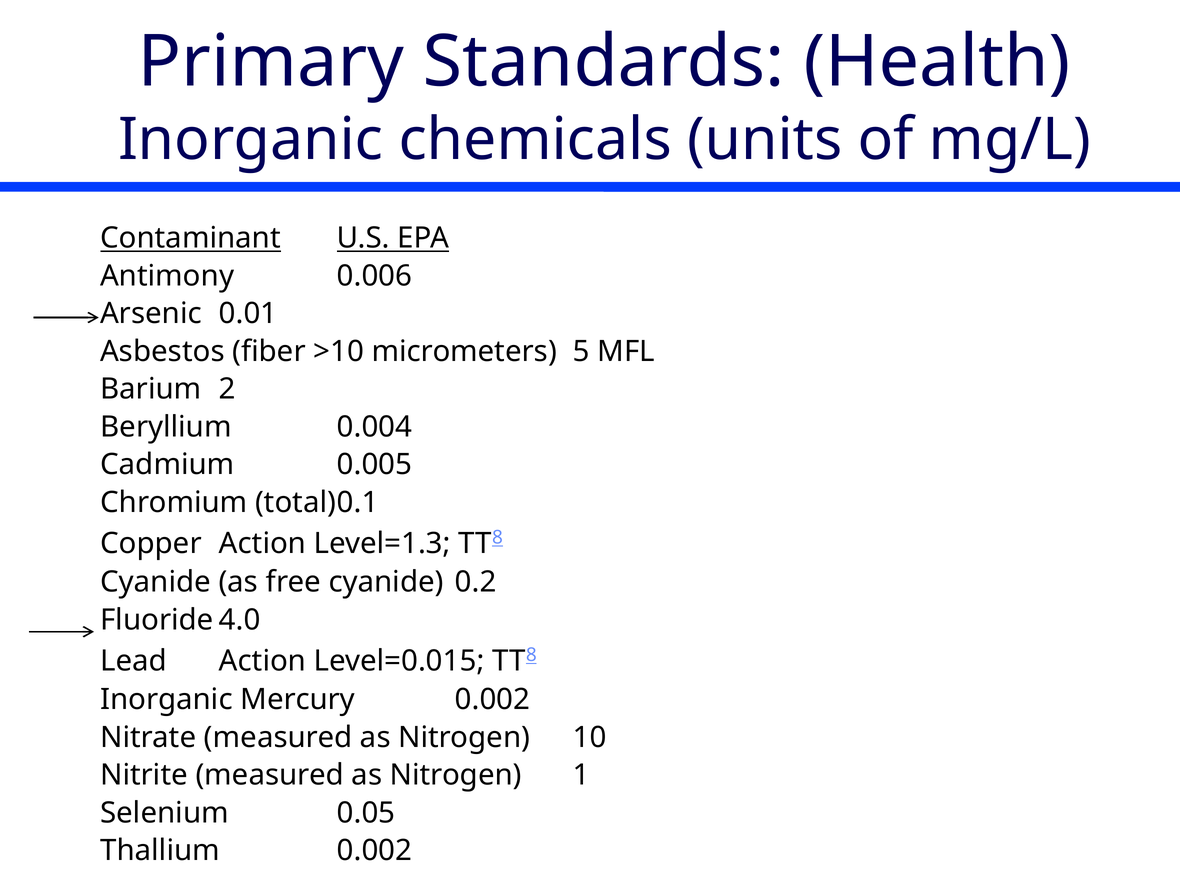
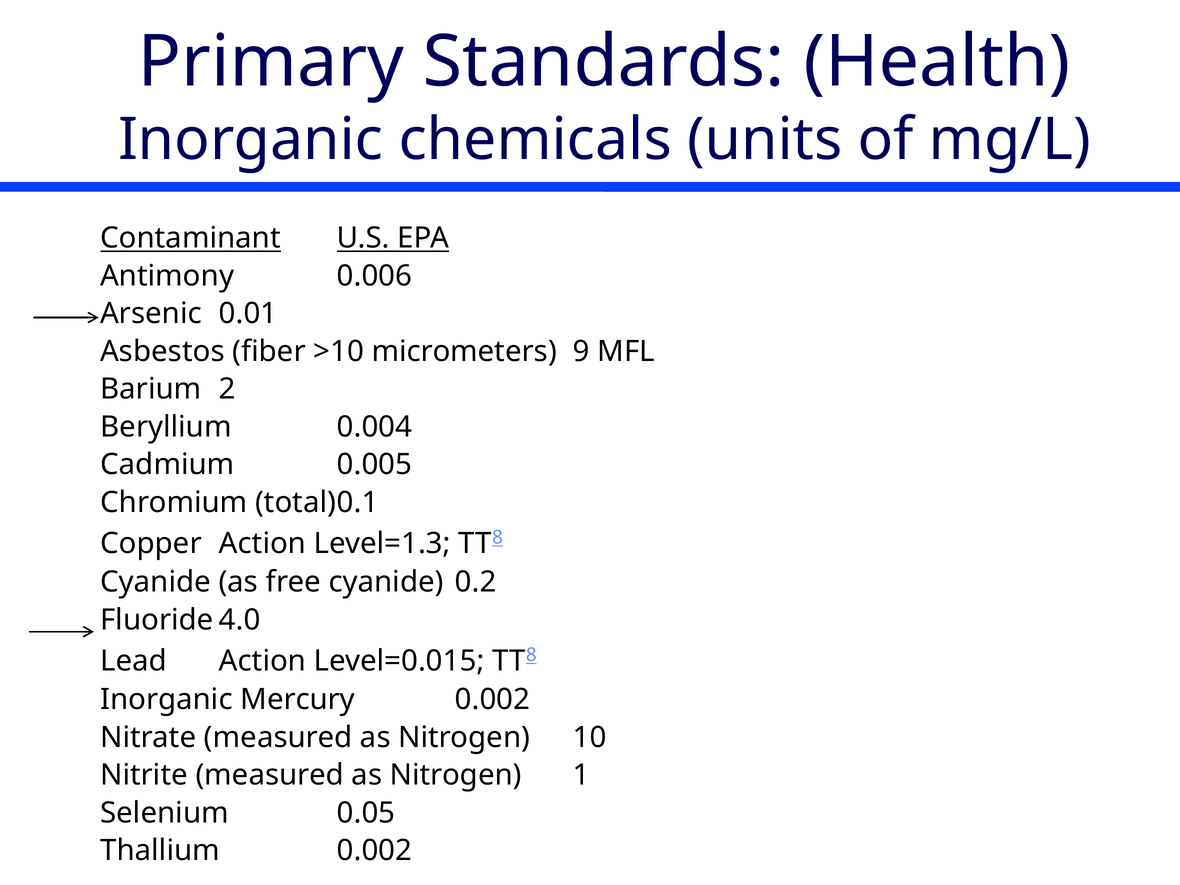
5: 5 -> 9
